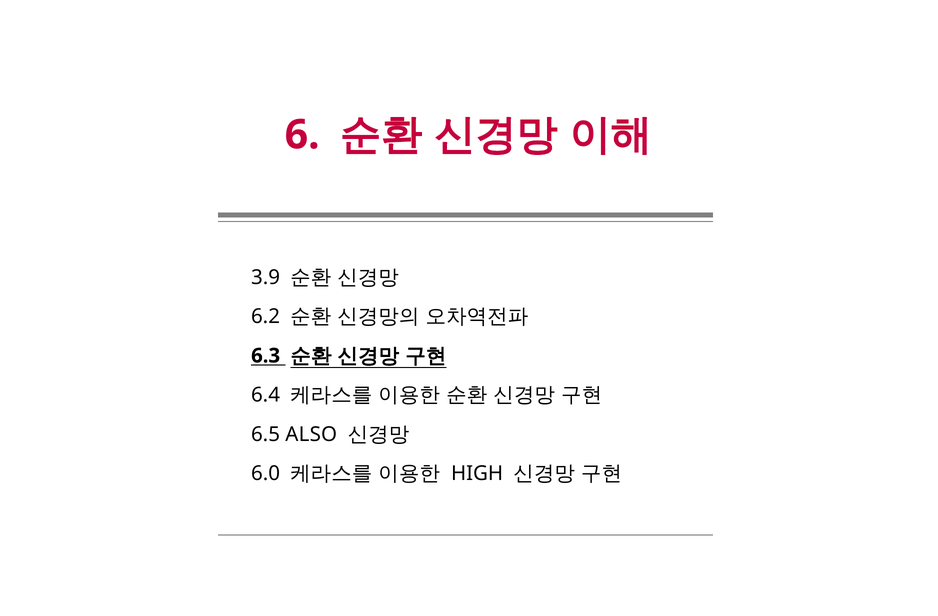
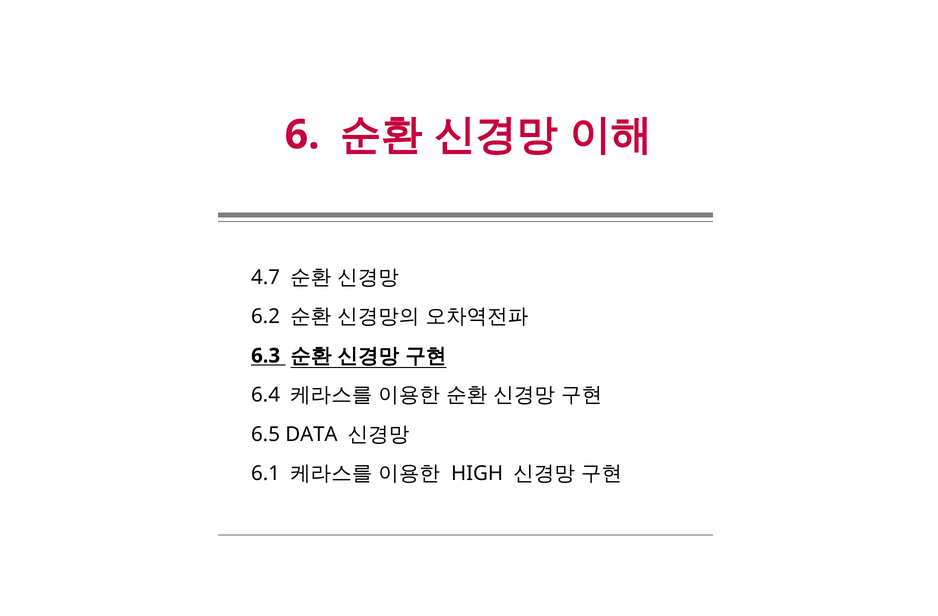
3.9: 3.9 -> 4.7
ALSO: ALSO -> DATA
6.0: 6.0 -> 6.1
